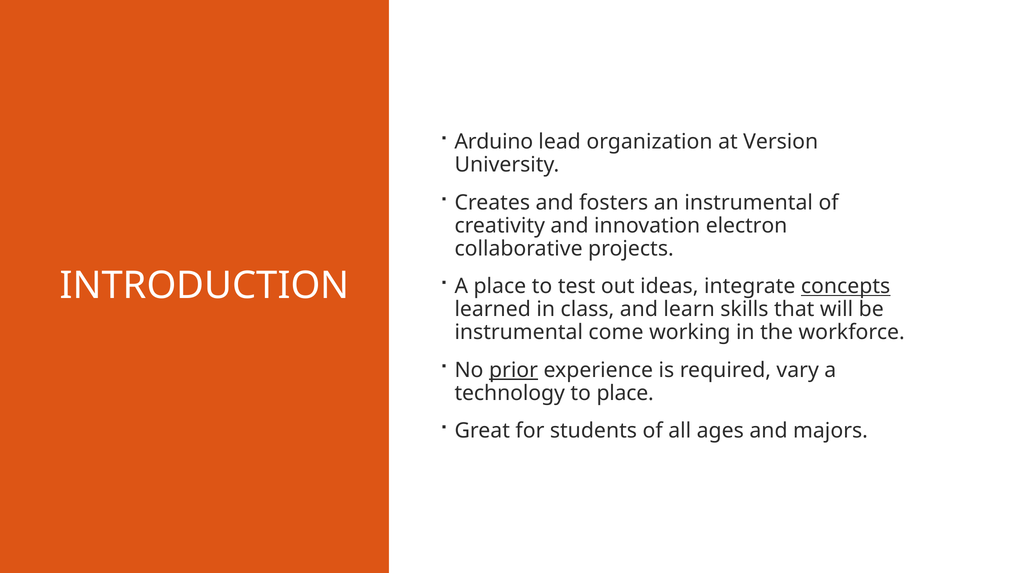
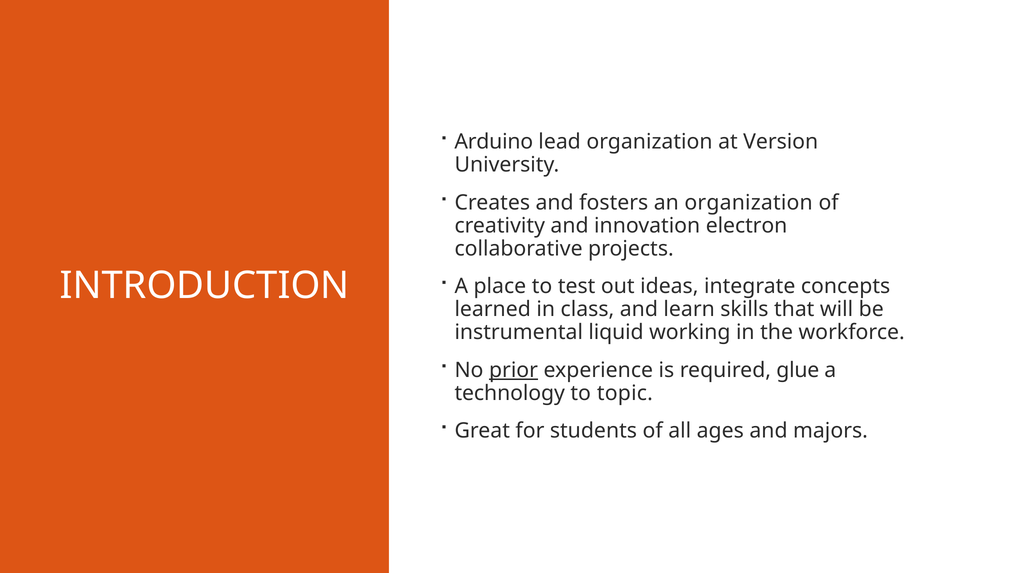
an instrumental: instrumental -> organization
concepts underline: present -> none
come: come -> liquid
vary: vary -> glue
to place: place -> topic
